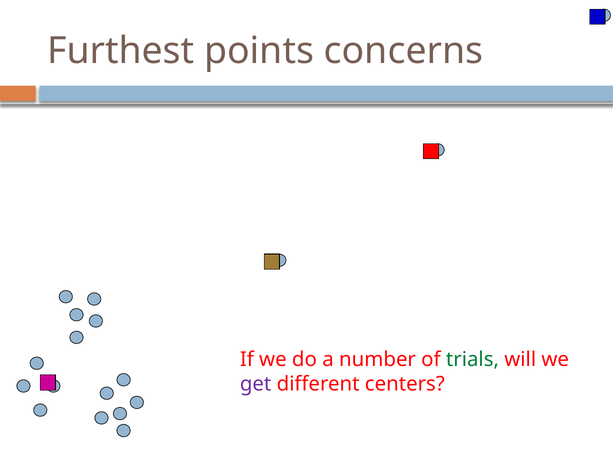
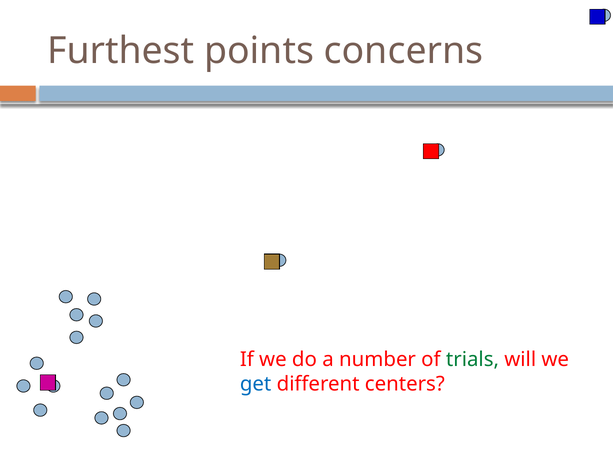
get colour: purple -> blue
